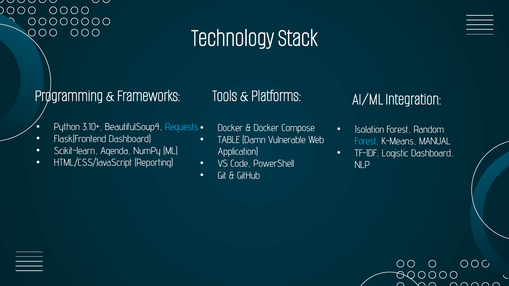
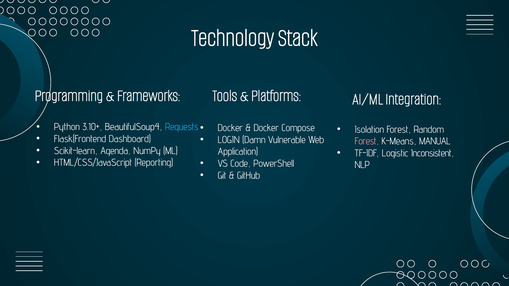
TABLE: TABLE -> LOGIN
Forest at (367, 141) colour: light blue -> pink
Logistic Dashboard: Dashboard -> Inconsistent
